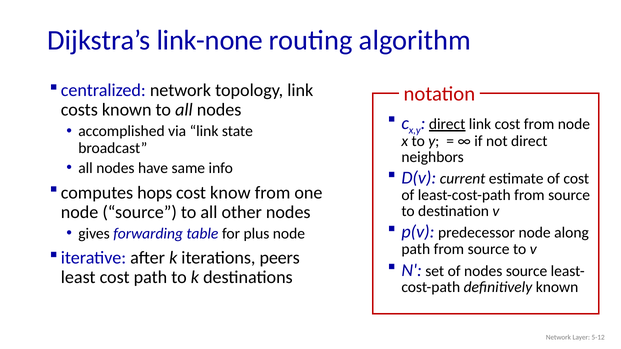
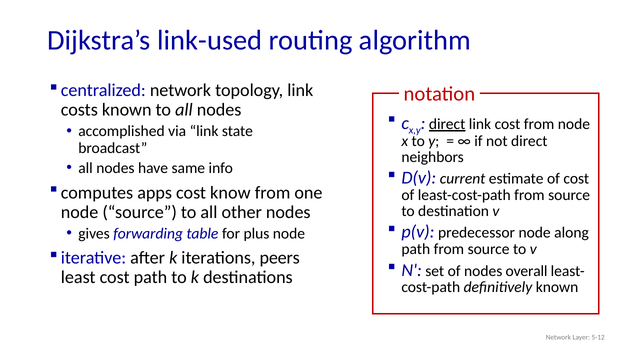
link-none: link-none -> link-used
hops: hops -> apps
nodes source: source -> overall
